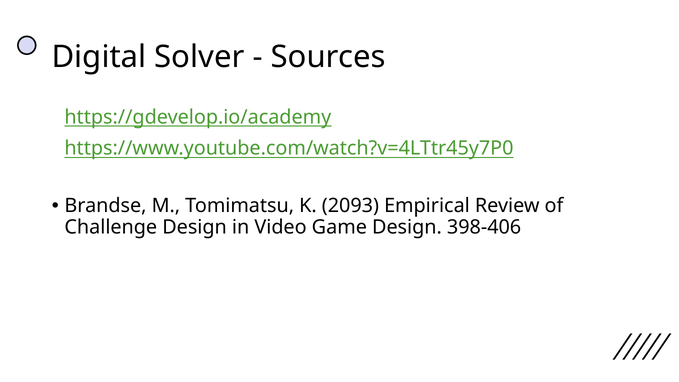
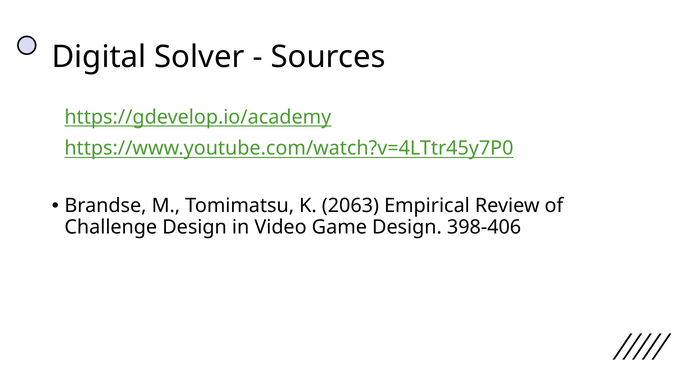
2093: 2093 -> 2063
